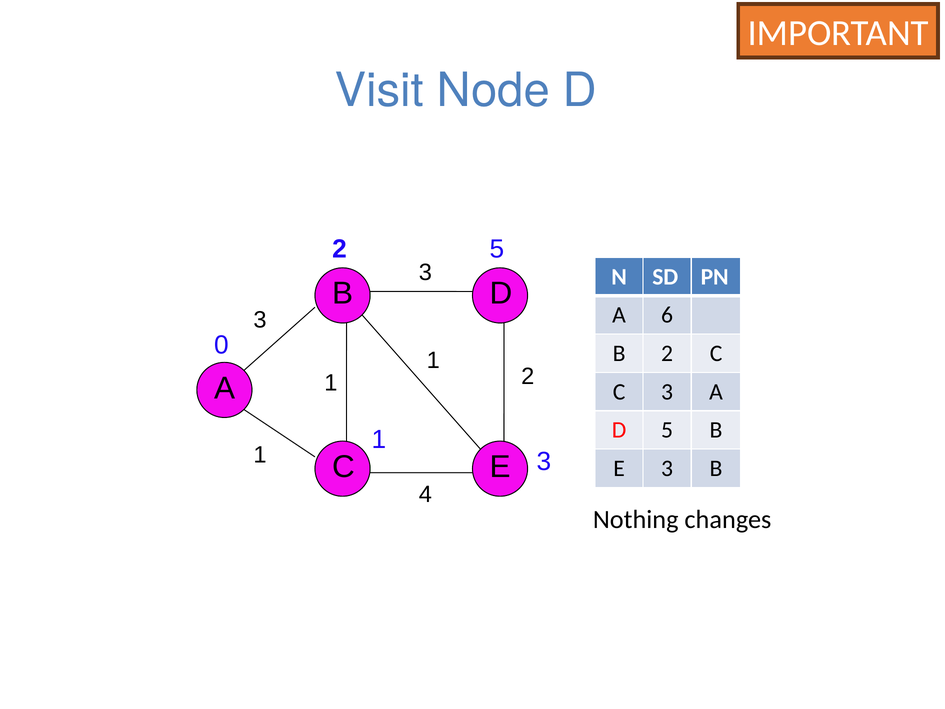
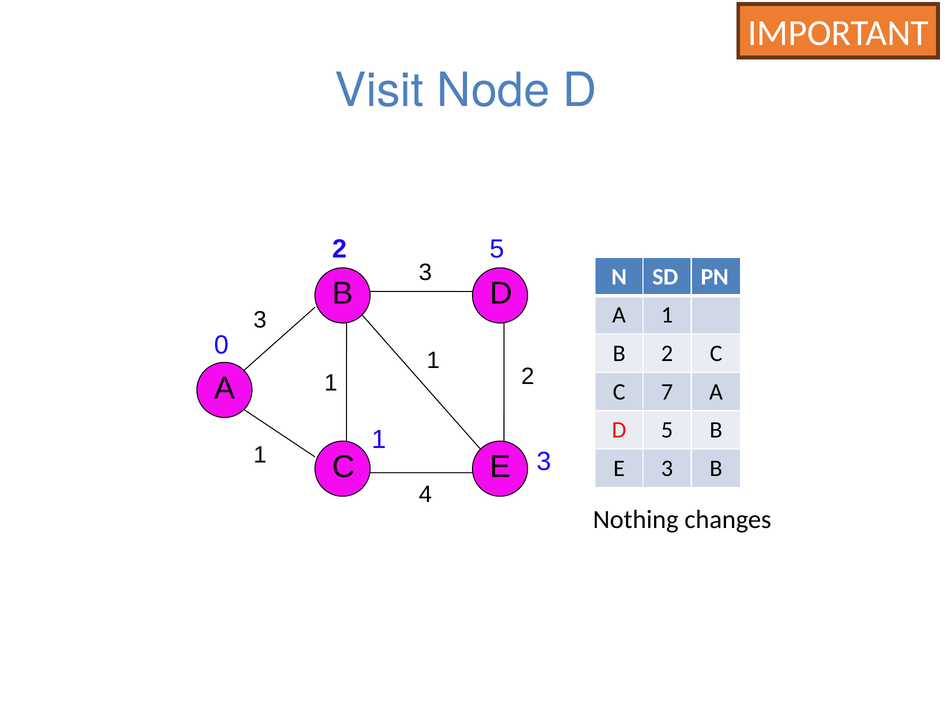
A 6: 6 -> 1
C 3: 3 -> 7
